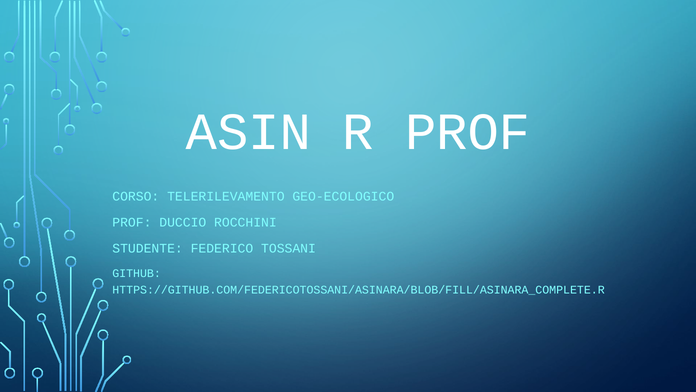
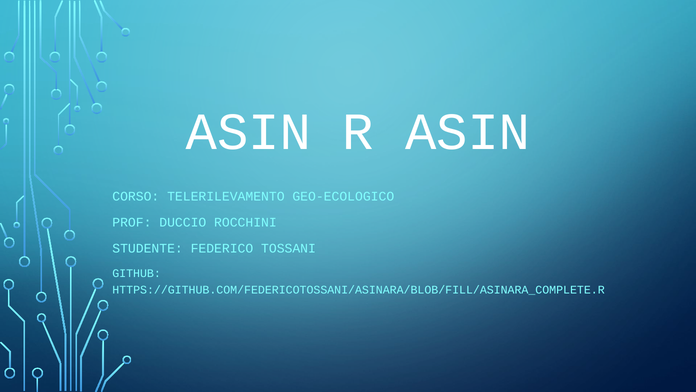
R PROF: PROF -> ASIN
